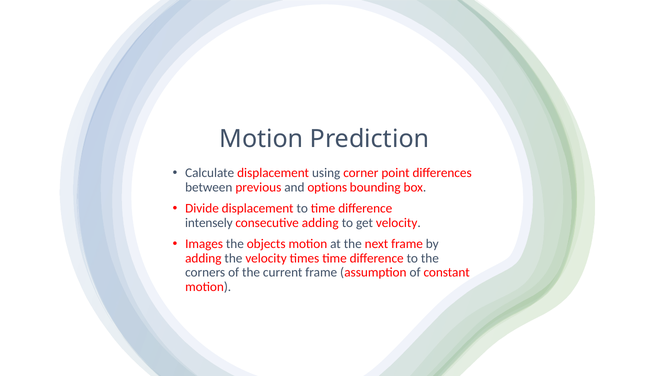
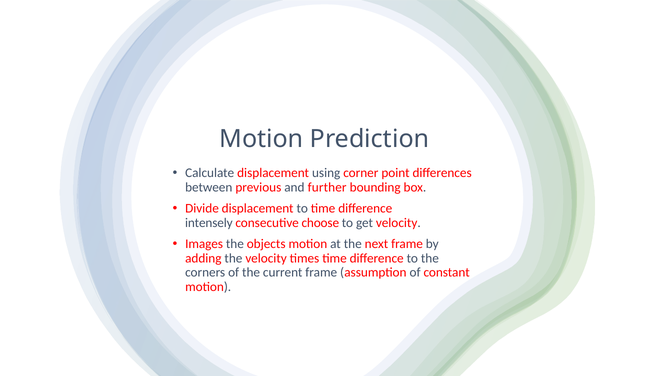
options: options -> further
consecutive adding: adding -> choose
